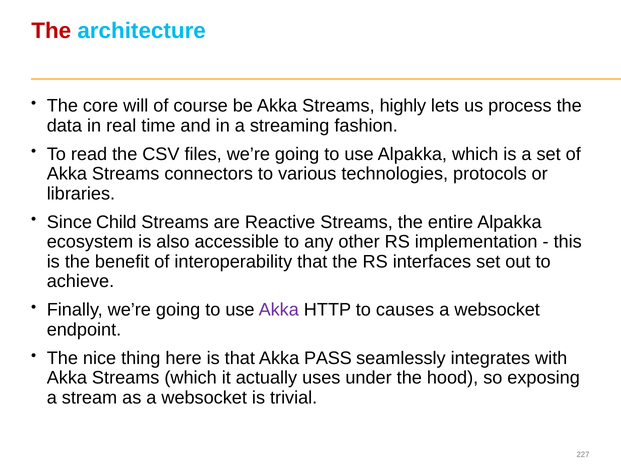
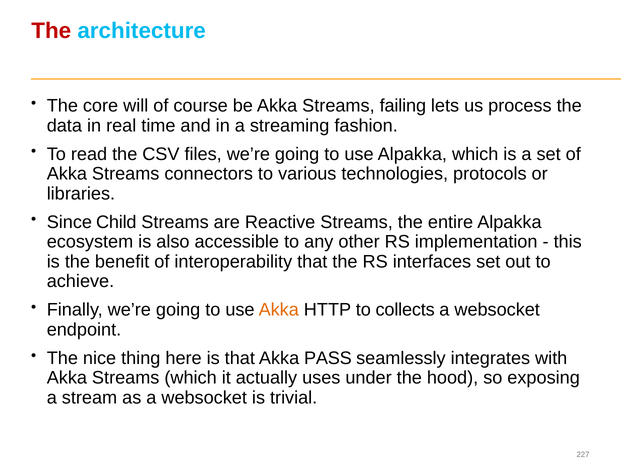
highly: highly -> failing
Akka at (279, 310) colour: purple -> orange
causes: causes -> collects
